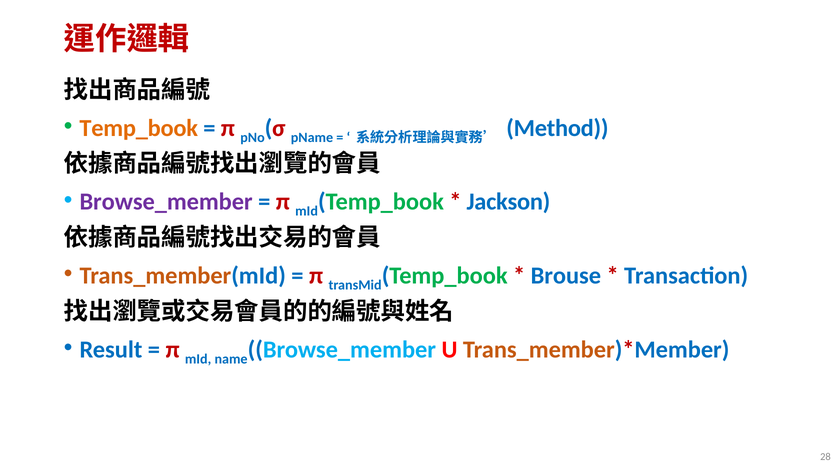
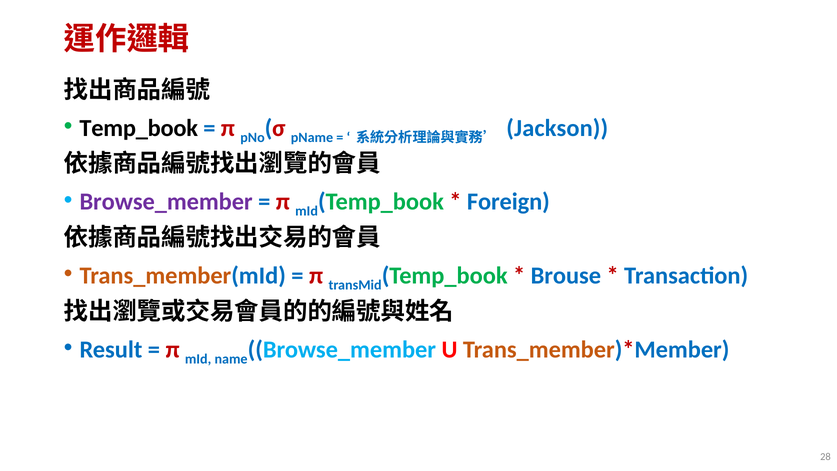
Temp_book at (139, 128) colour: orange -> black
Method: Method -> Jackson
Jackson: Jackson -> Foreign
